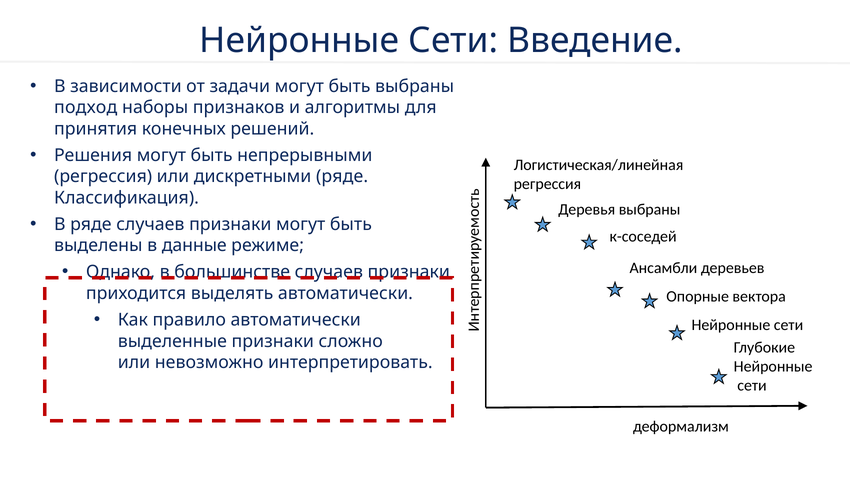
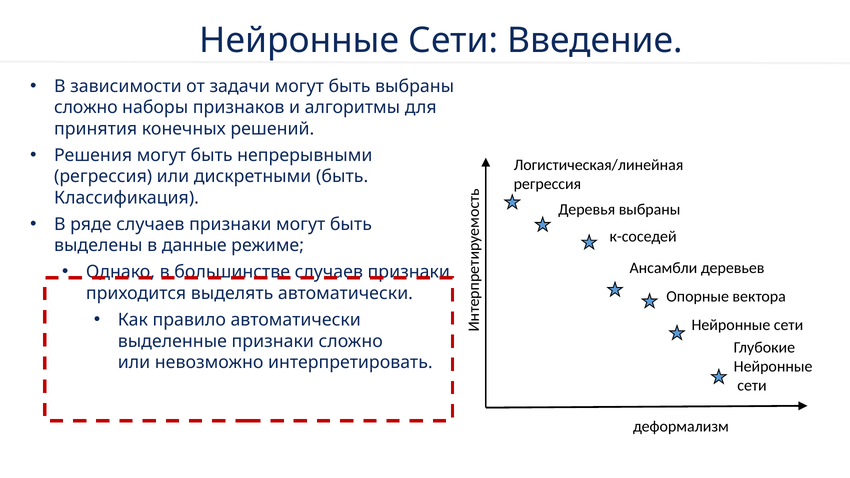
подход at (86, 107): подход -> сложно
дискретными ряде: ряде -> быть
